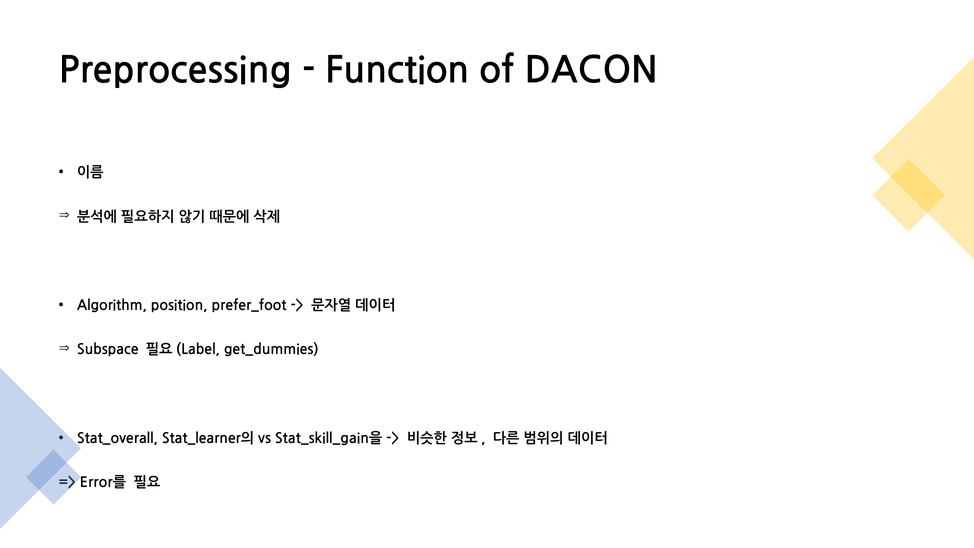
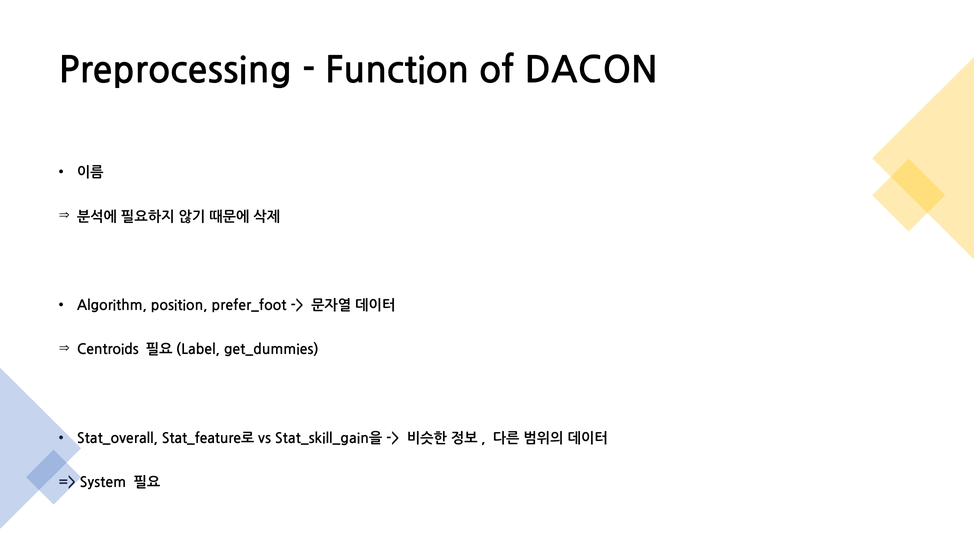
Subspace: Subspace -> Centroids
Stat_learner의: Stat_learner의 -> Stat_feature로
Error를: Error를 -> System
